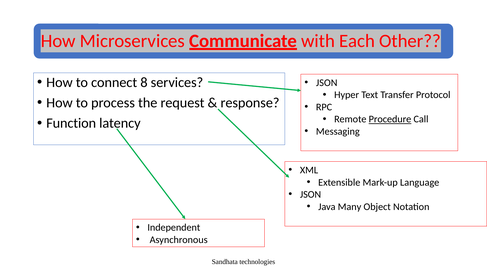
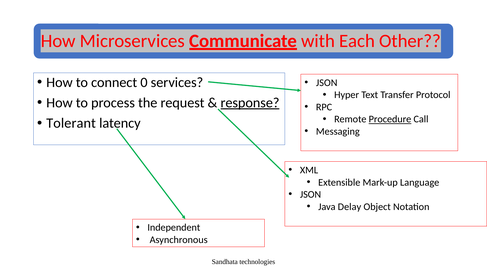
8: 8 -> 0
response underline: none -> present
Function: Function -> Tolerant
Many: Many -> Delay
